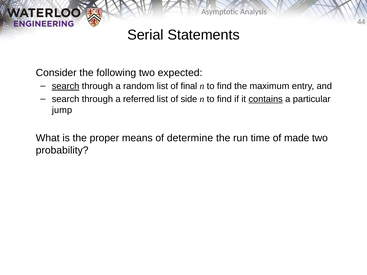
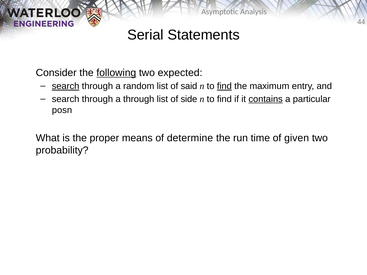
following underline: none -> present
final: final -> said
find at (224, 86) underline: none -> present
a referred: referred -> through
jump: jump -> posn
made: made -> given
